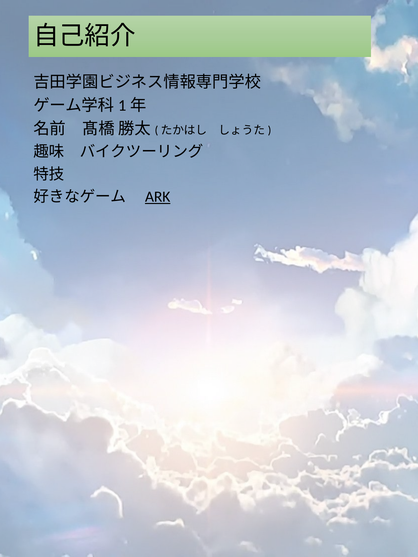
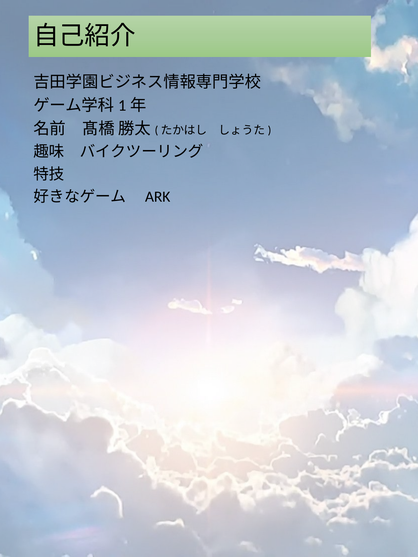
ARK underline: present -> none
